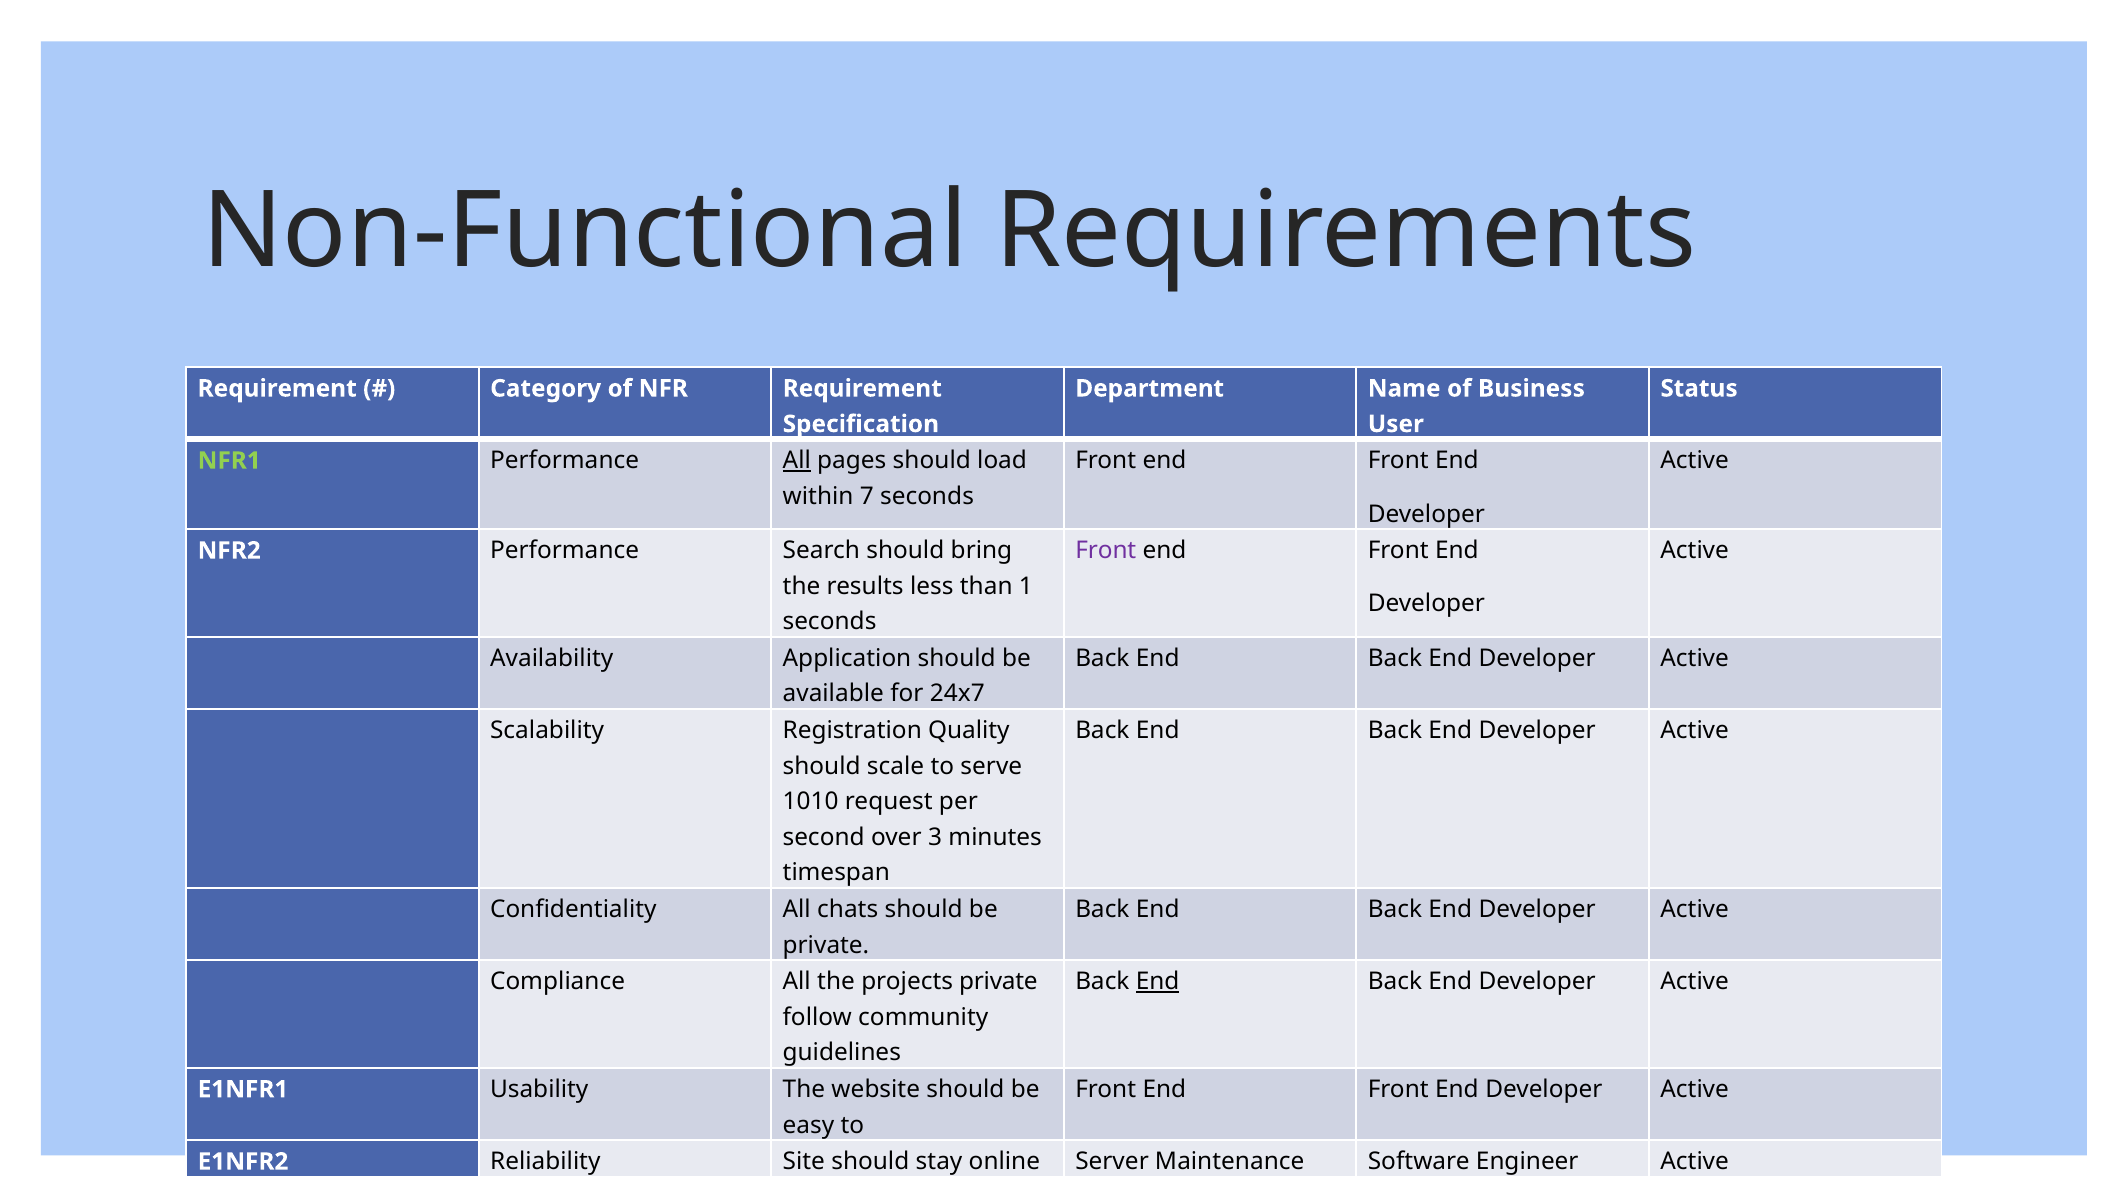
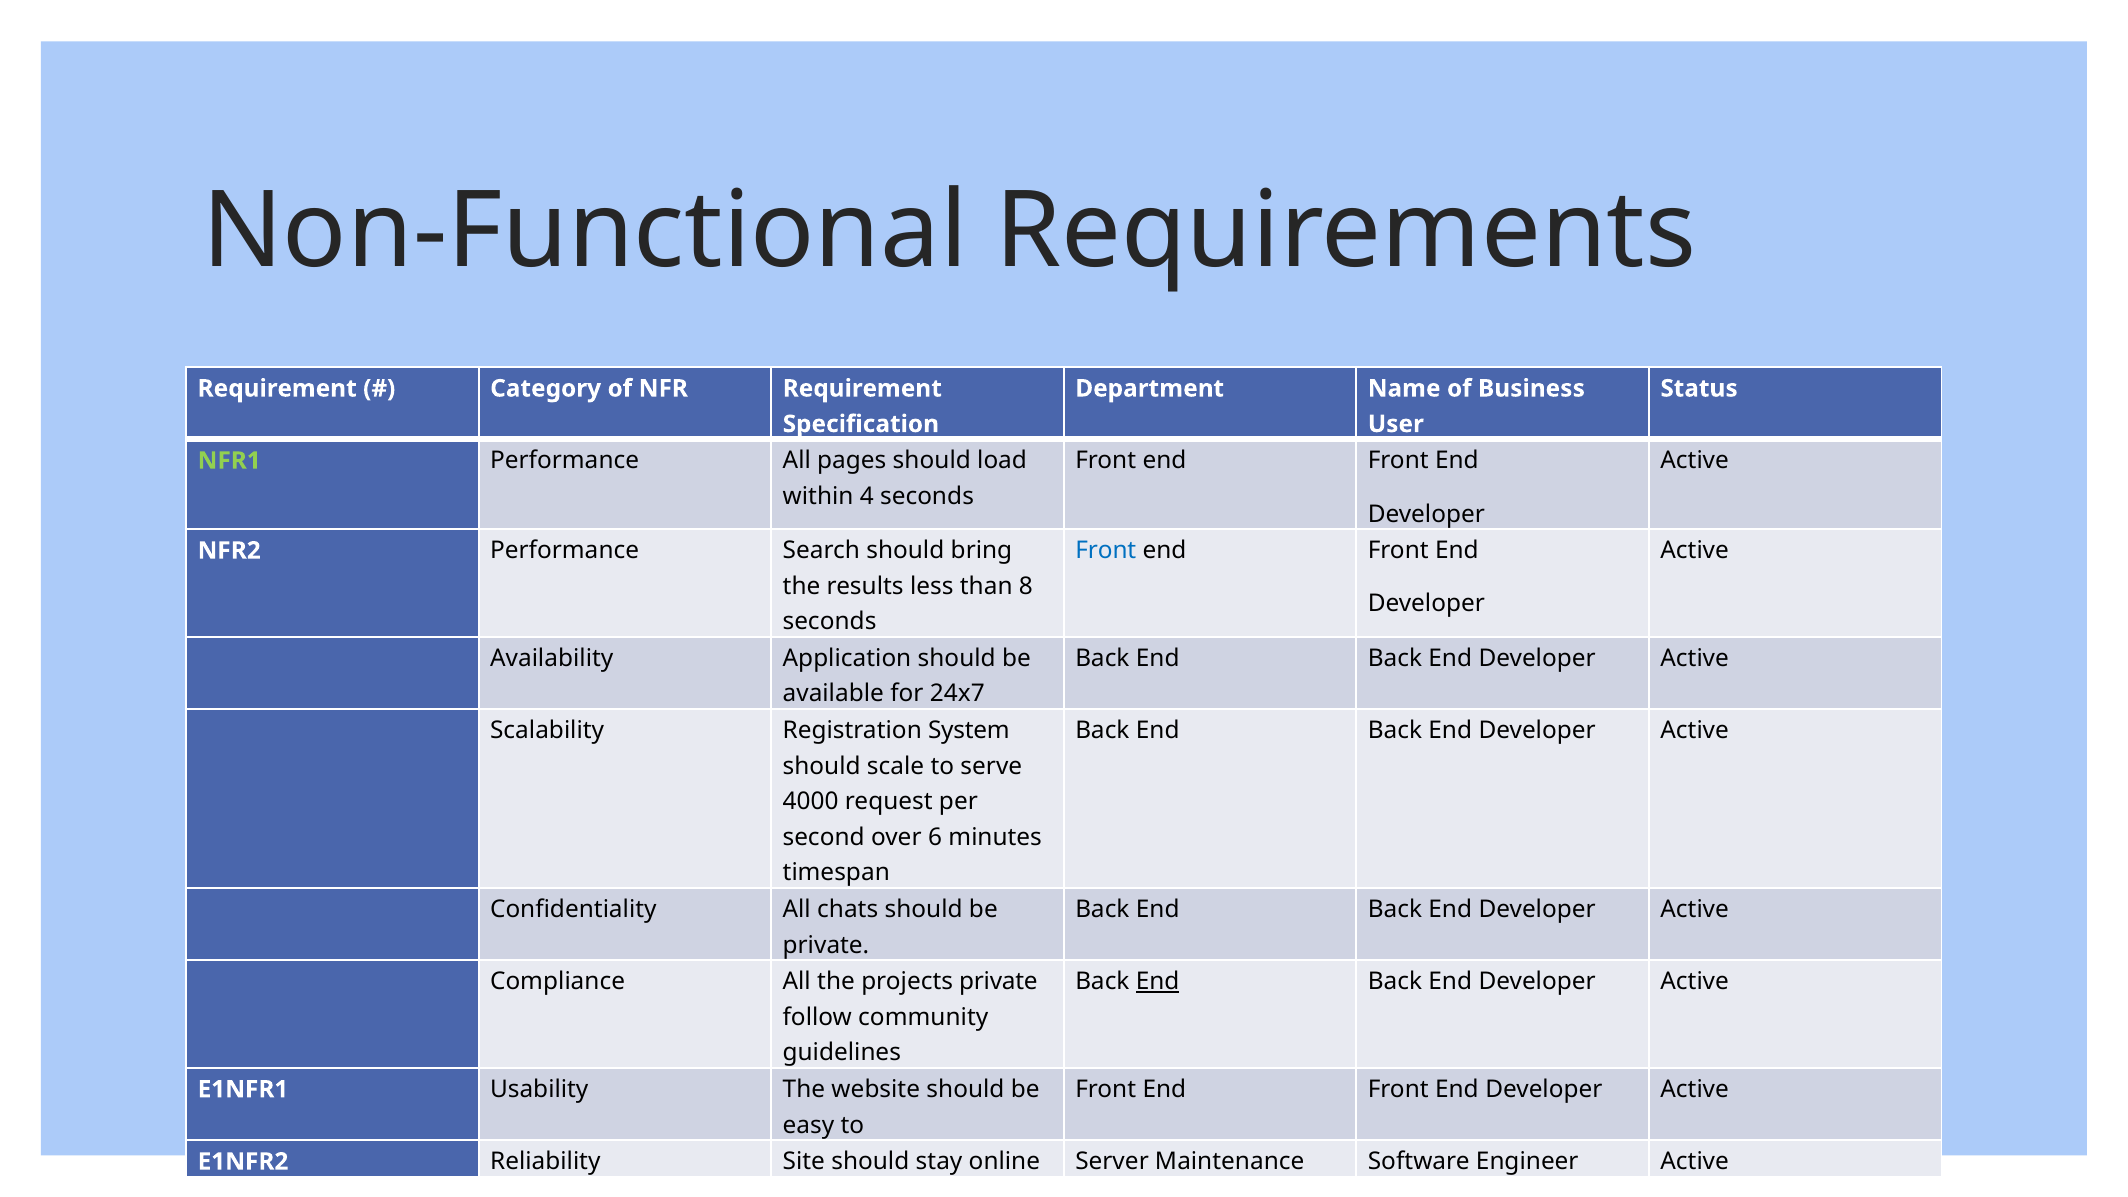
All at (797, 461) underline: present -> none
7: 7 -> 4
Front at (1106, 551) colour: purple -> blue
1: 1 -> 8
Quality: Quality -> System
1010: 1010 -> 4000
3: 3 -> 6
